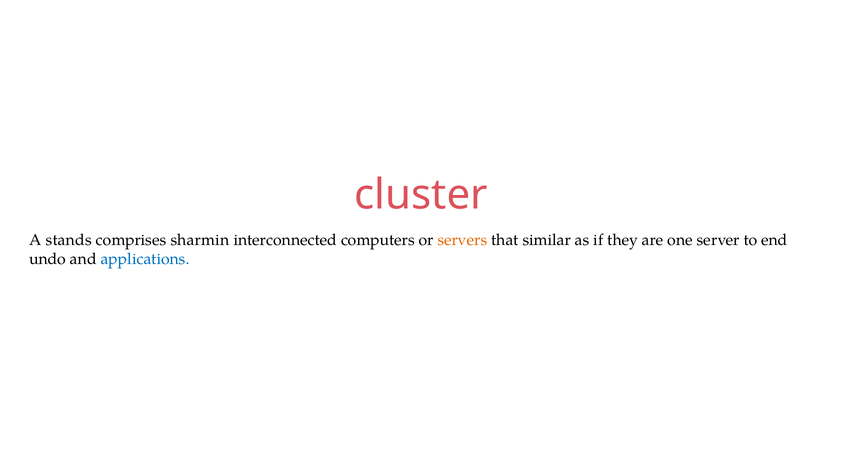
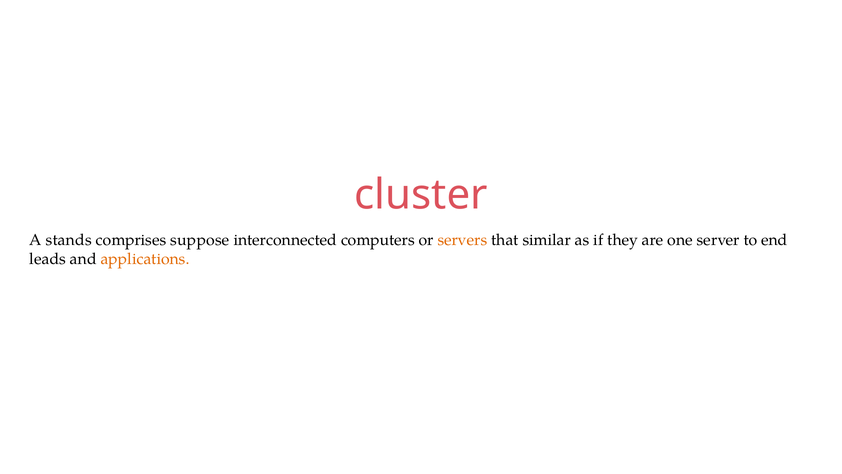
sharmin: sharmin -> suppose
undo: undo -> leads
applications colour: blue -> orange
